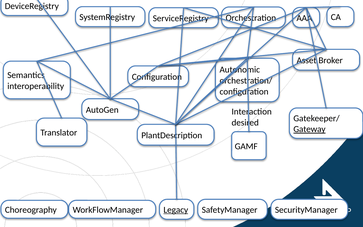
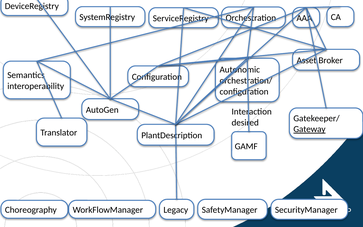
Legacy underline: present -> none
